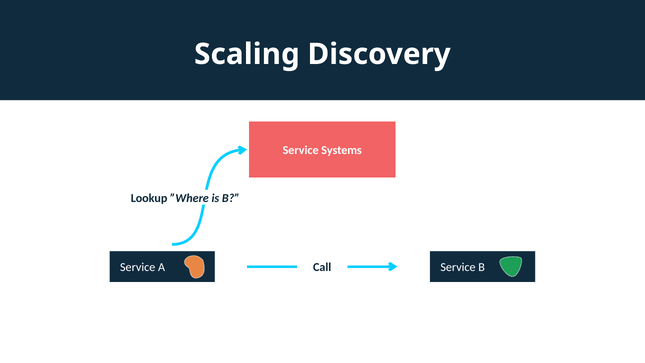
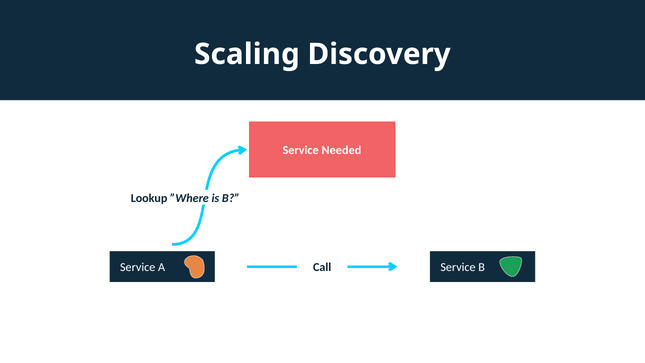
Systems: Systems -> Needed
